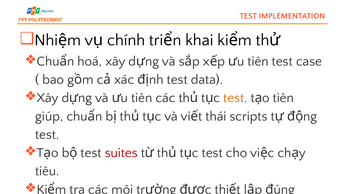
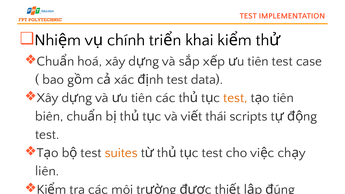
giúp: giúp -> biên
suites colour: red -> orange
tiêu: tiêu -> liên
